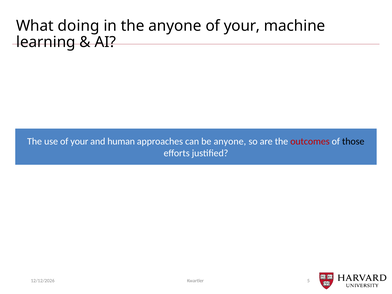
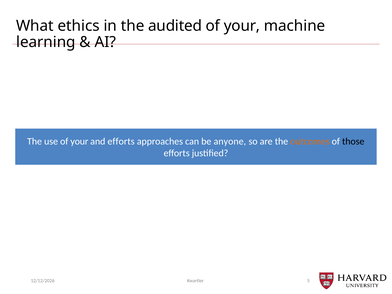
doing: doing -> ethics
the anyone: anyone -> audited
and human: human -> efforts
outcomes colour: red -> orange
